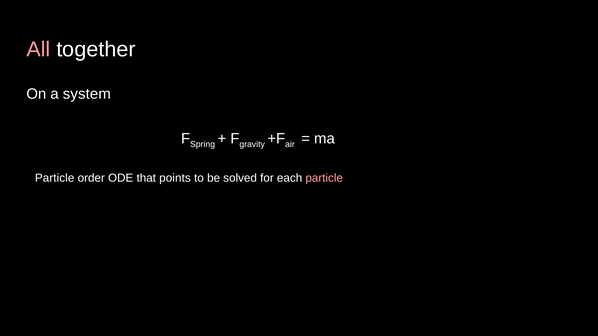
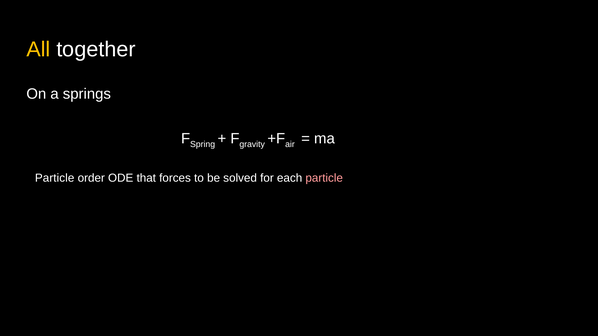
All colour: pink -> yellow
system: system -> springs
points: points -> forces
